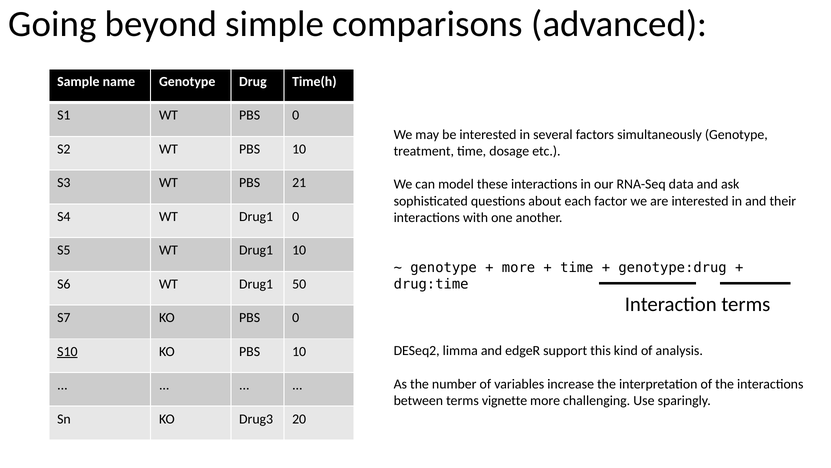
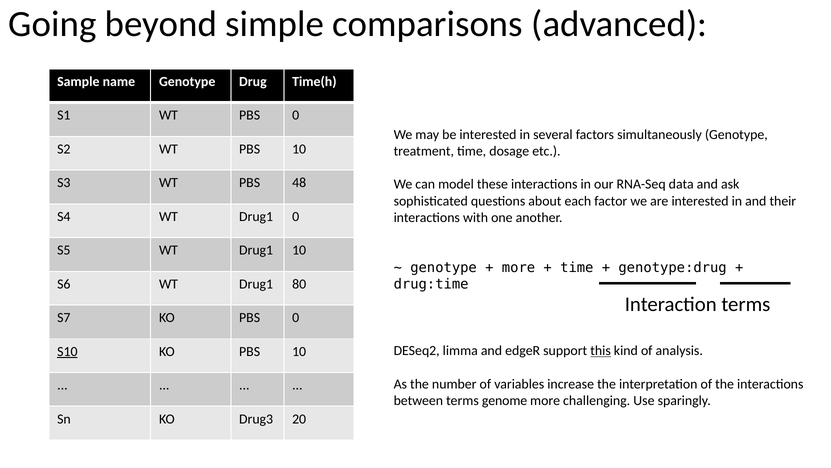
21: 21 -> 48
50: 50 -> 80
this underline: none -> present
vignette: vignette -> genome
